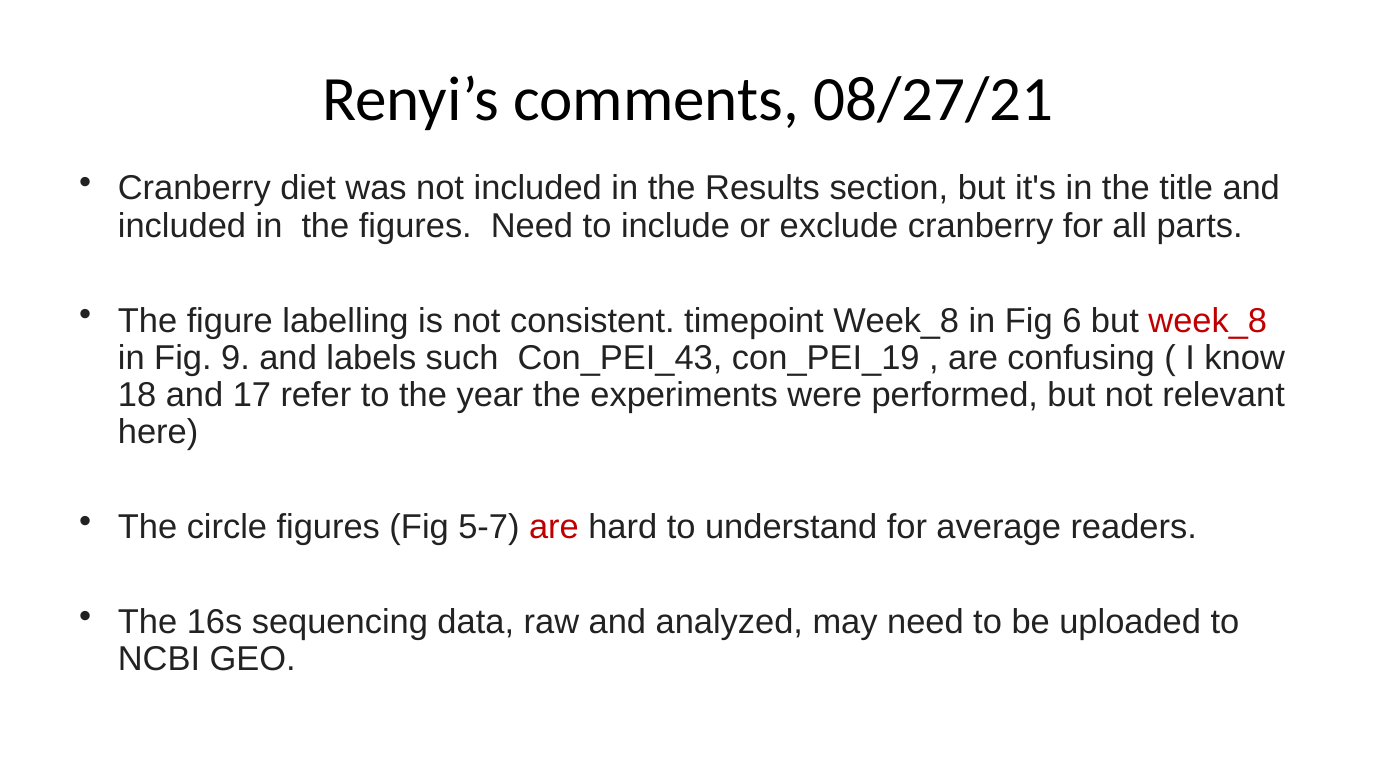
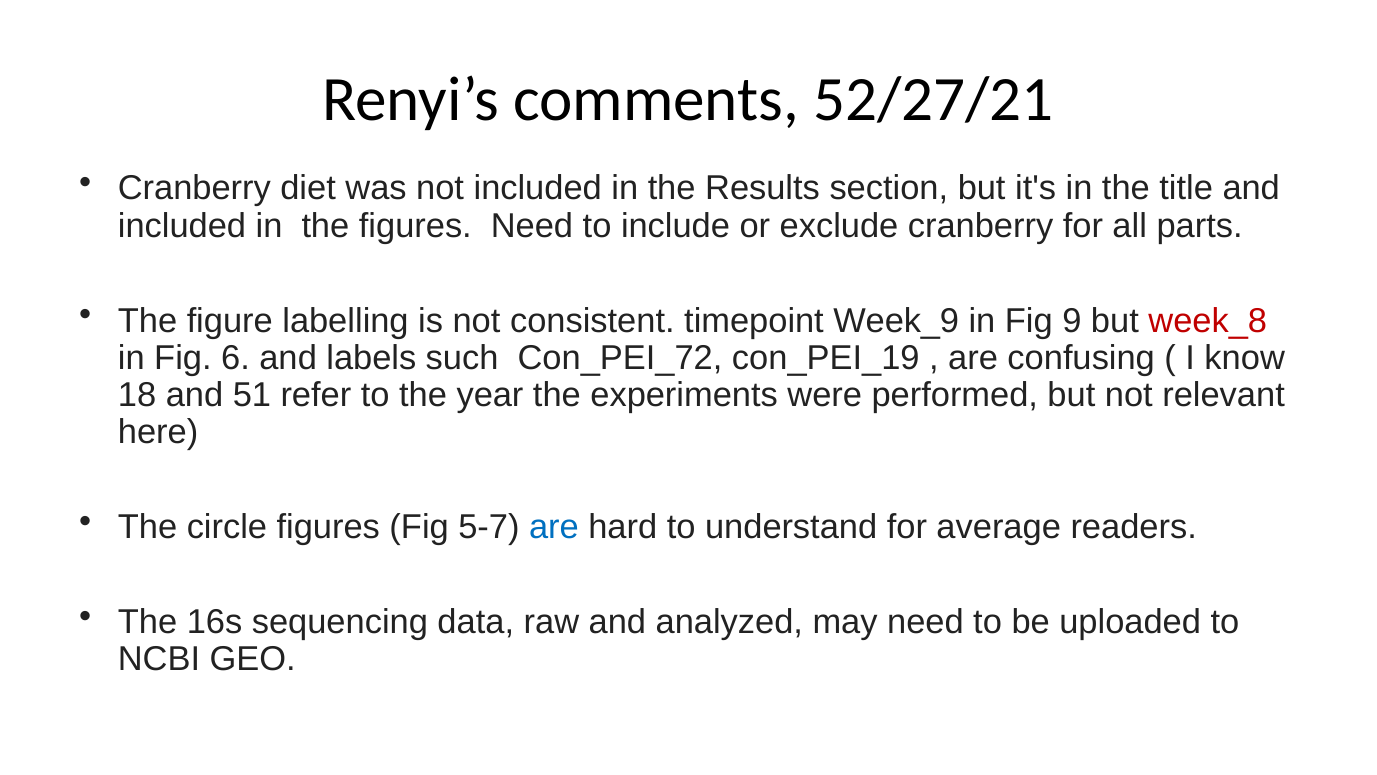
08/27/21: 08/27/21 -> 52/27/21
timepoint Week_8: Week_8 -> Week_9
6: 6 -> 9
9: 9 -> 6
Con_PEI_43: Con_PEI_43 -> Con_PEI_72
17: 17 -> 51
are at (554, 527) colour: red -> blue
